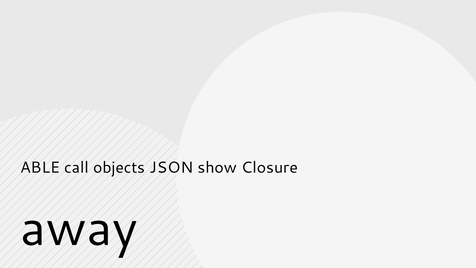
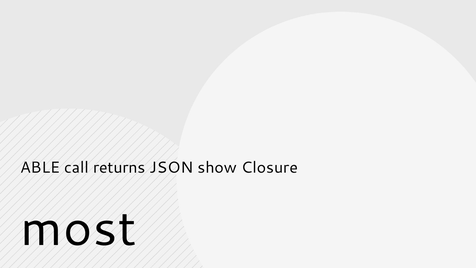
objects: objects -> returns
away: away -> most
